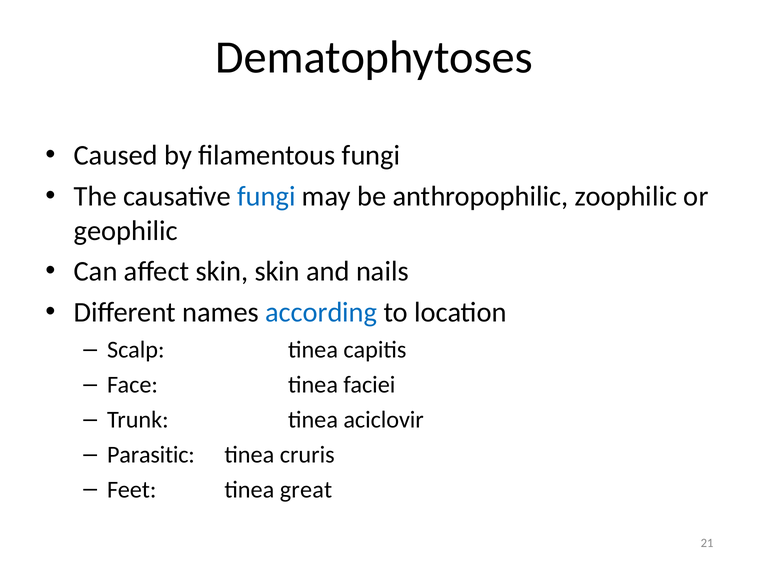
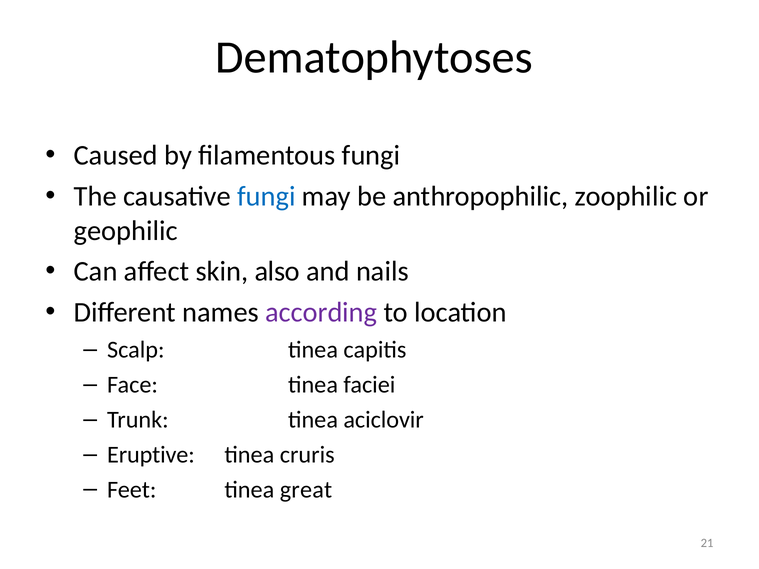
skin skin: skin -> also
according colour: blue -> purple
Parasitic: Parasitic -> Eruptive
